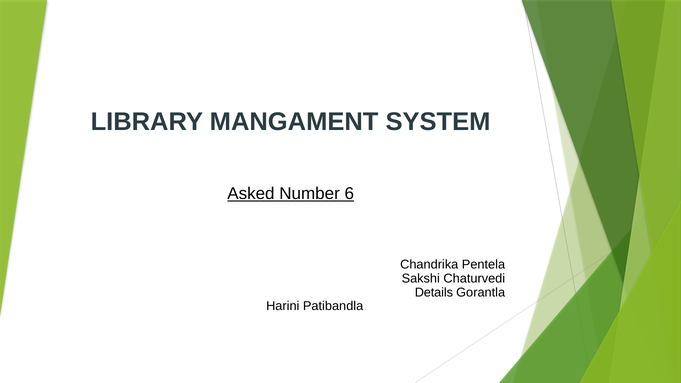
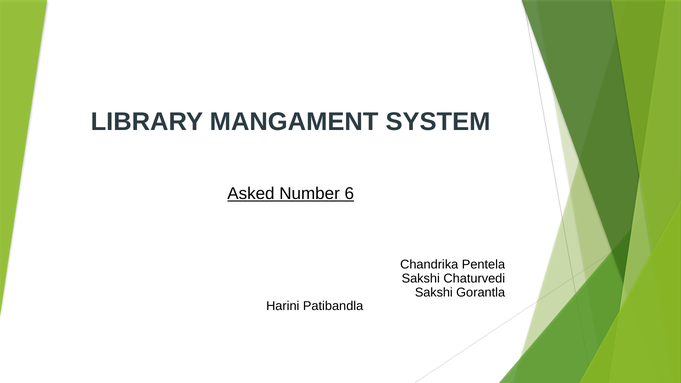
Details at (434, 292): Details -> Sakshi
